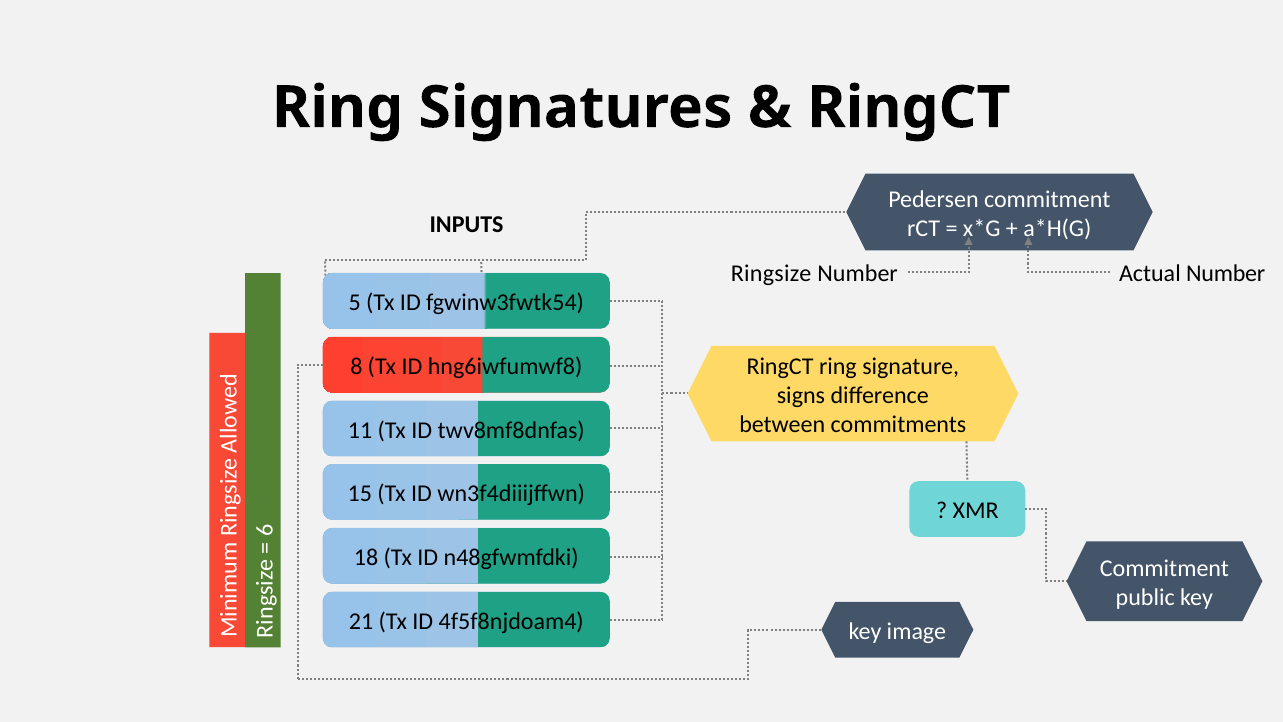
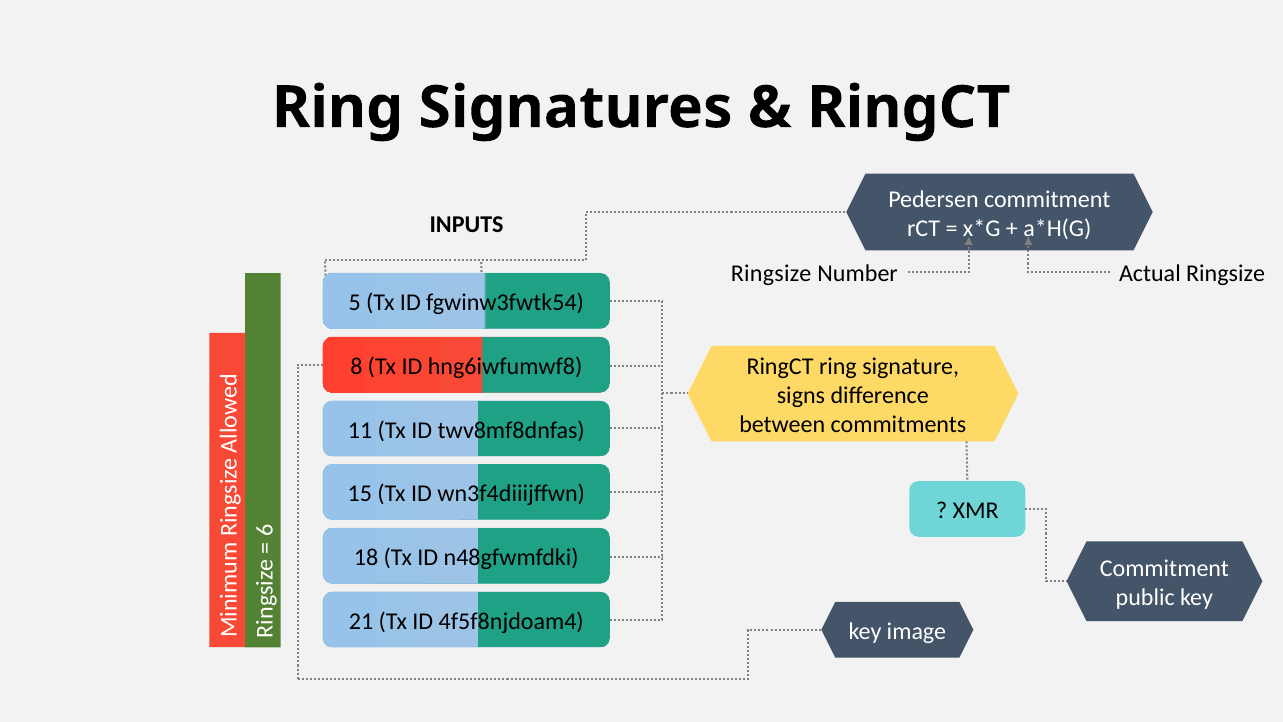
Actual Number: Number -> Ringsize
